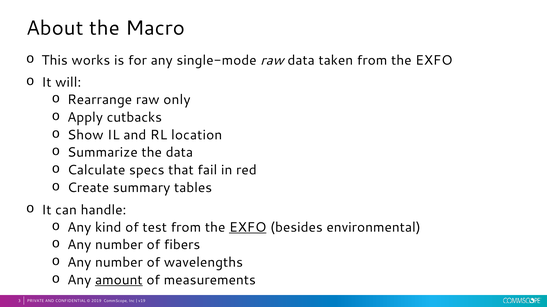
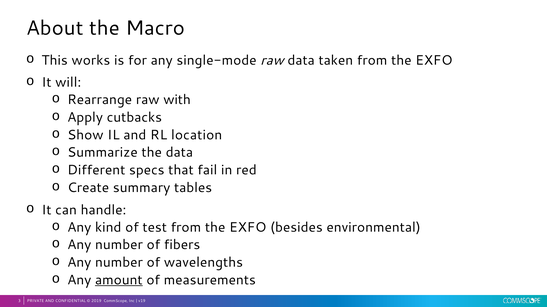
only: only -> with
Calculate: Calculate -> Different
EXFO at (248, 228) underline: present -> none
